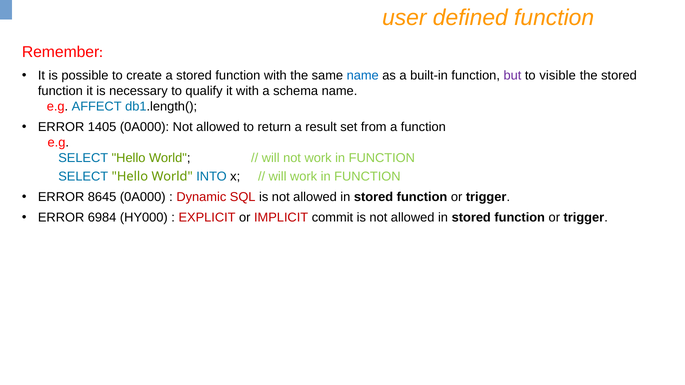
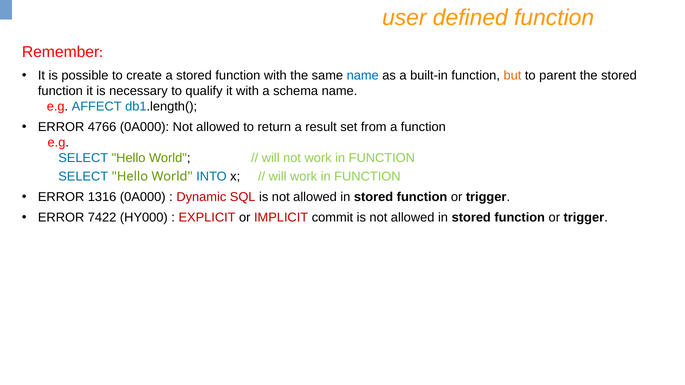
but colour: purple -> orange
visible: visible -> parent
1405: 1405 -> 4766
8645: 8645 -> 1316
6984: 6984 -> 7422
